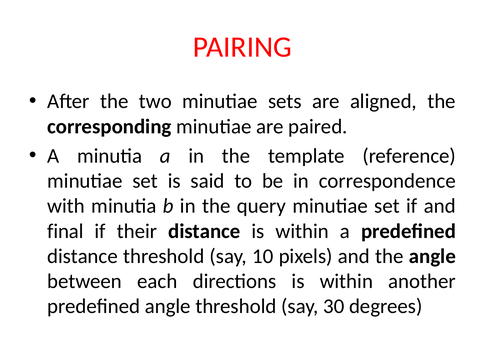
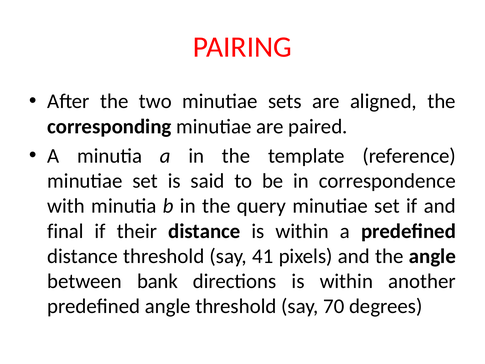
10: 10 -> 41
each: each -> bank
30: 30 -> 70
